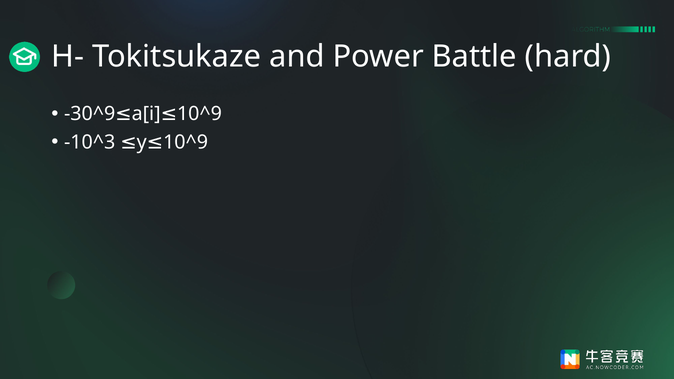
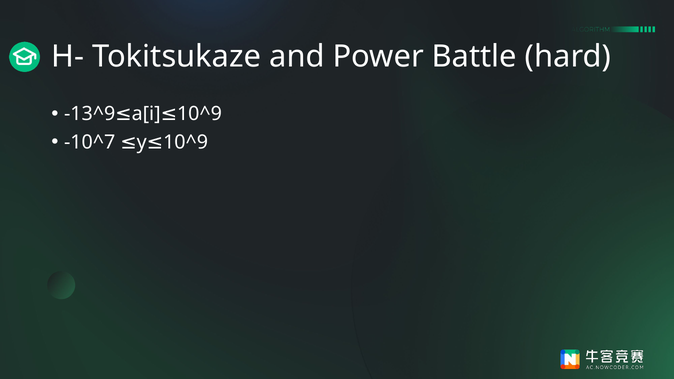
-30^9: -30^9 -> -13^9
-10^3: -10^3 -> -10^7
